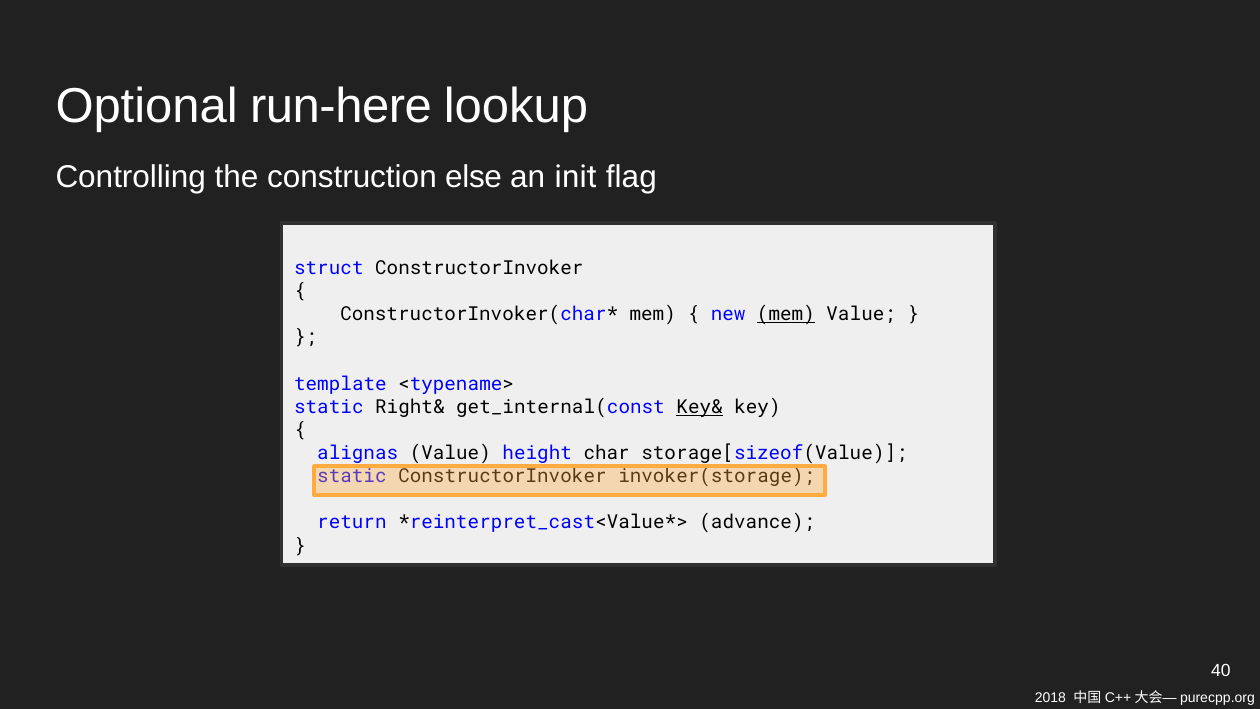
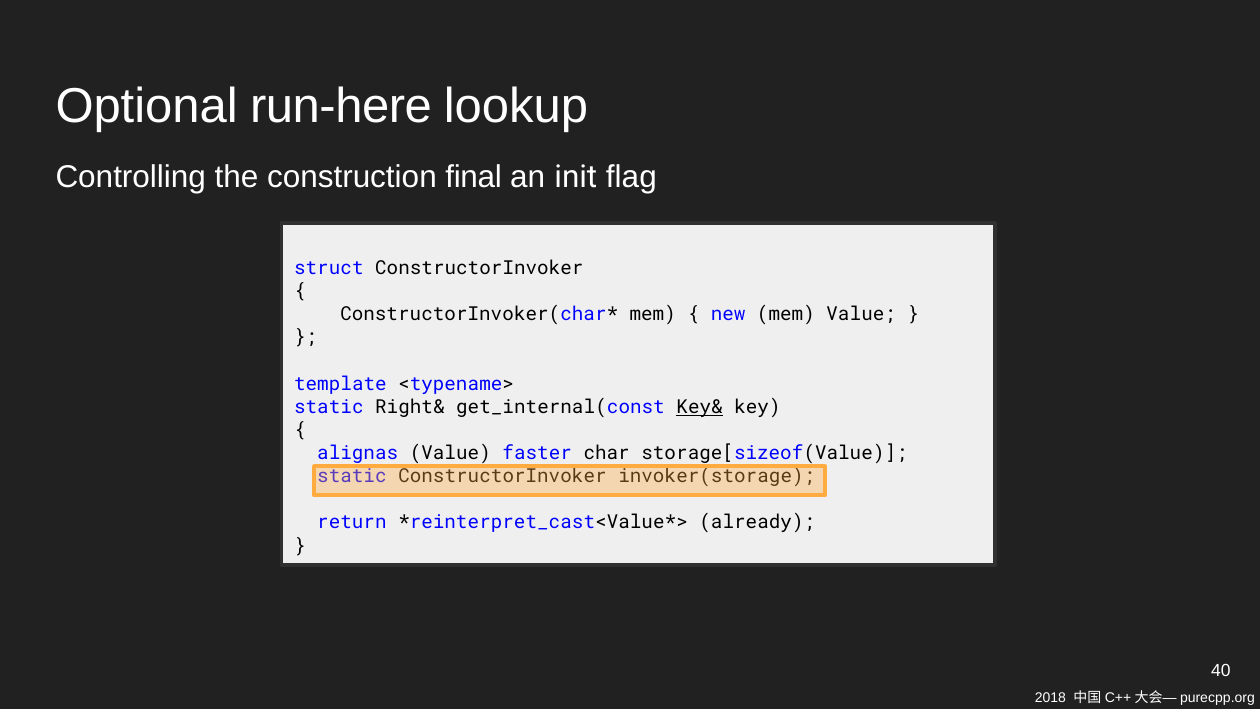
else: else -> final
mem at (786, 314) underline: present -> none
height: height -> faster
advance: advance -> already
